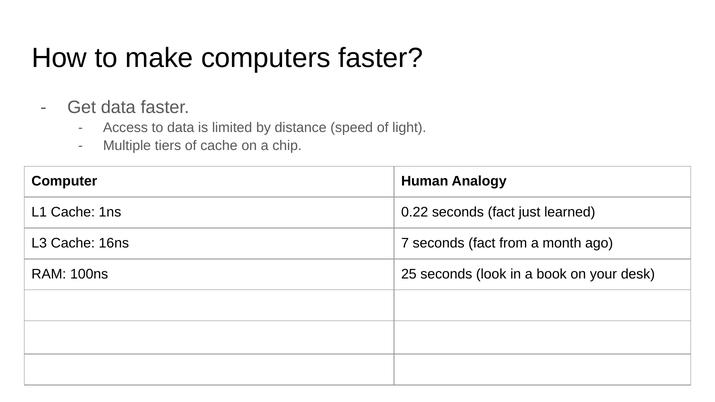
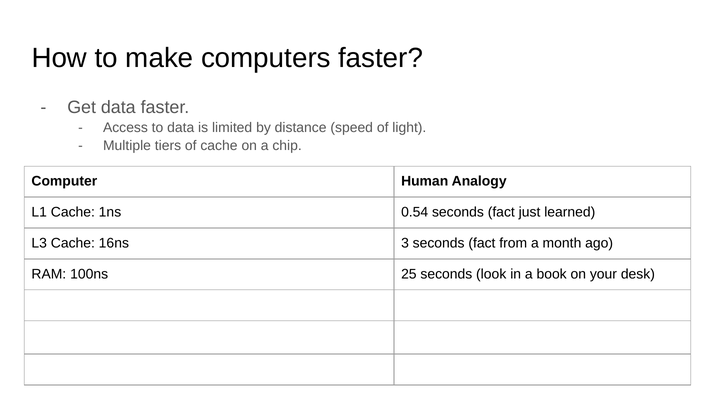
0.22: 0.22 -> 0.54
7: 7 -> 3
